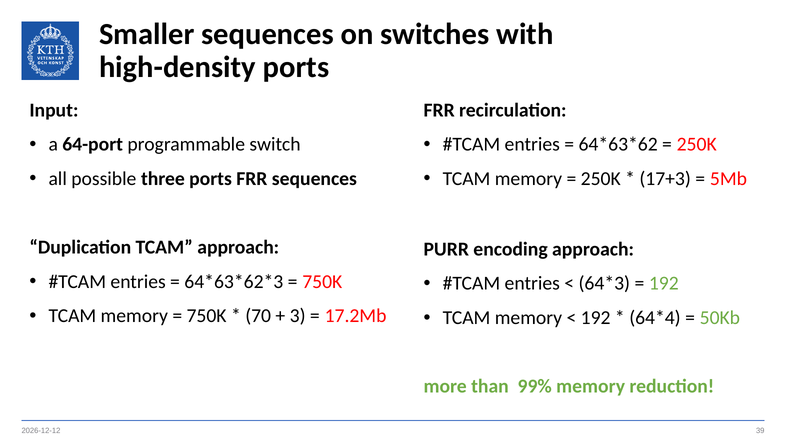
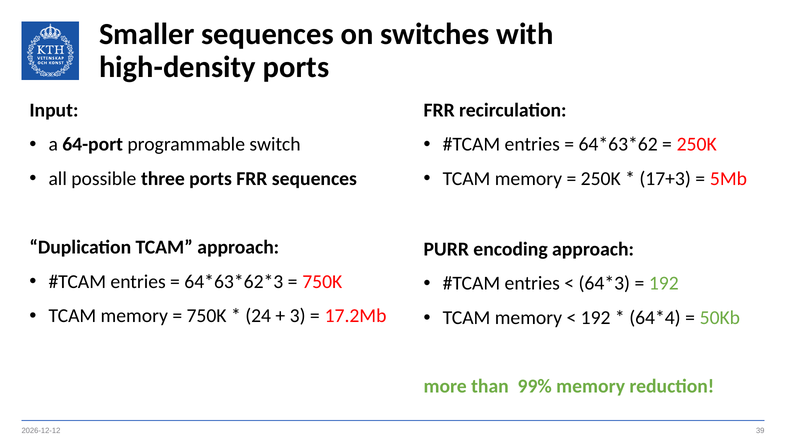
70: 70 -> 24
